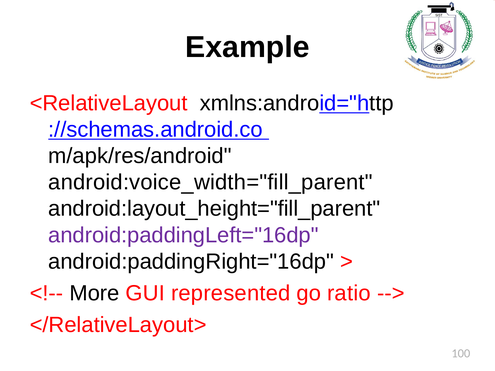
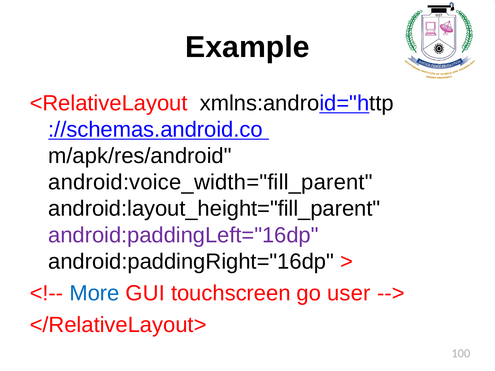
More colour: black -> blue
represented: represented -> touchscreen
ratio: ratio -> user
